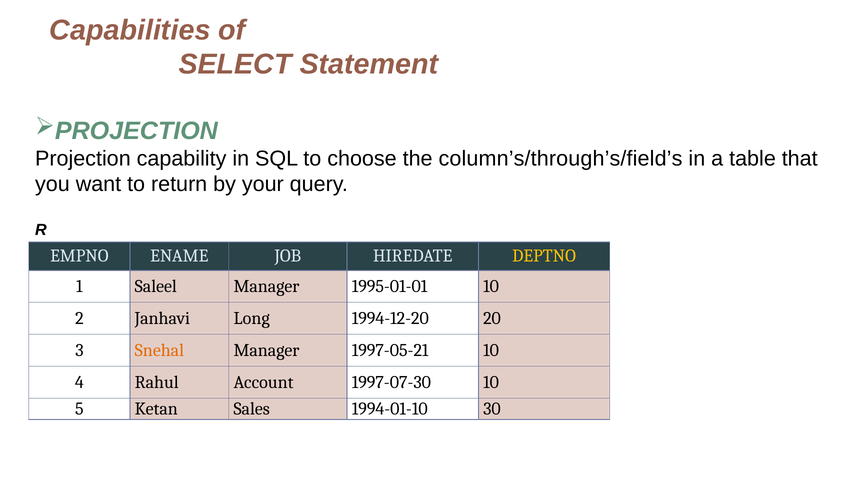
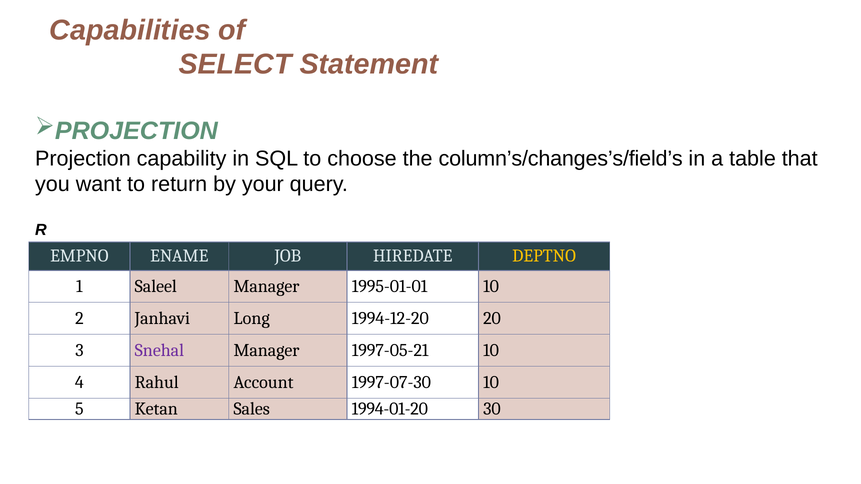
column’s/through’s/field’s: column’s/through’s/field’s -> column’s/changes’s/field’s
Snehal colour: orange -> purple
1994-01-10: 1994-01-10 -> 1994-01-20
